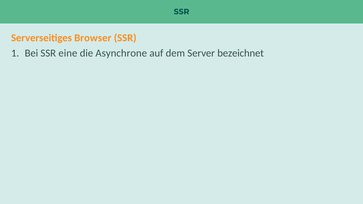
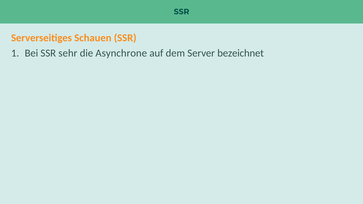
Browser: Browser -> Schauen
eine: eine -> sehr
